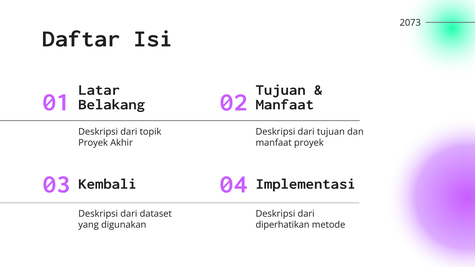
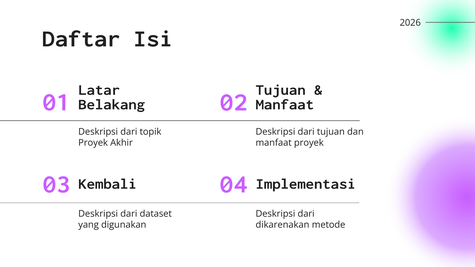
2073: 2073 -> 2026
diperhatikan: diperhatikan -> dikarenakan
